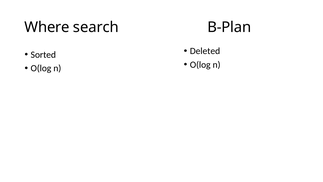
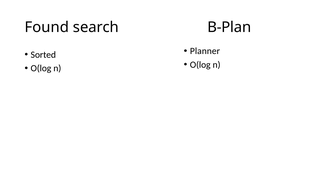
Where: Where -> Found
Deleted: Deleted -> Planner
